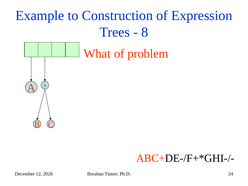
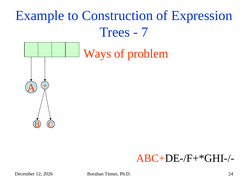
8: 8 -> 7
What: What -> Ways
